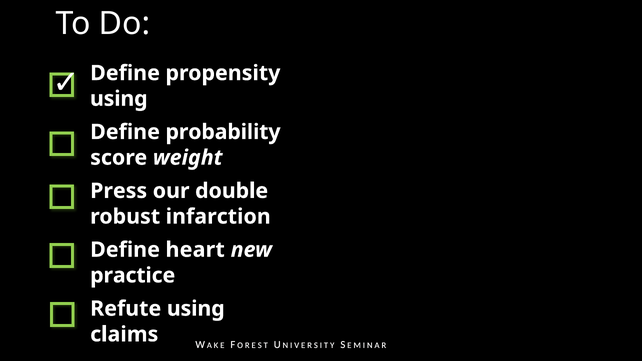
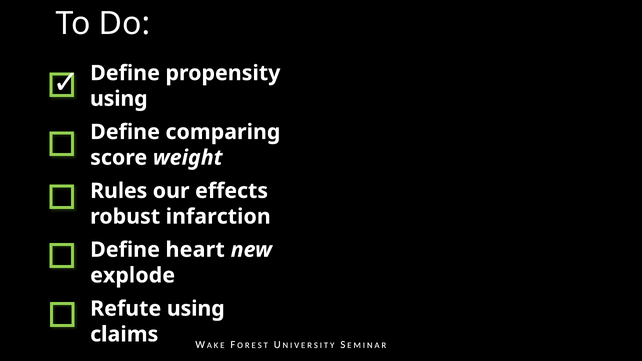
probability: probability -> comparing
Press: Press -> Rules
double: double -> effects
practice: practice -> explode
